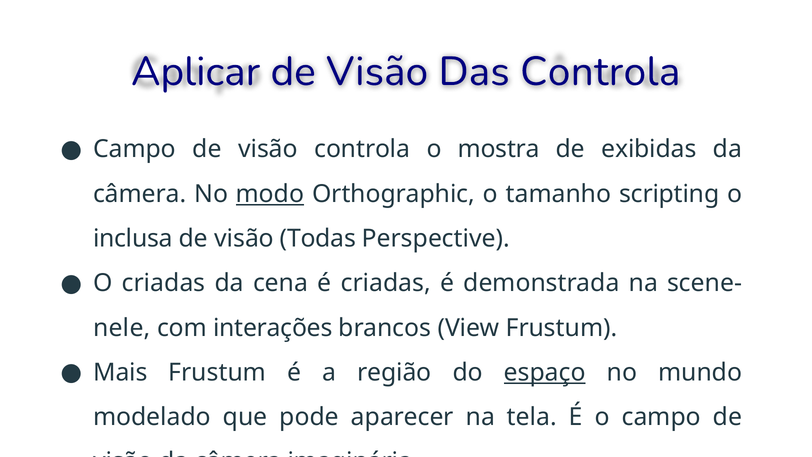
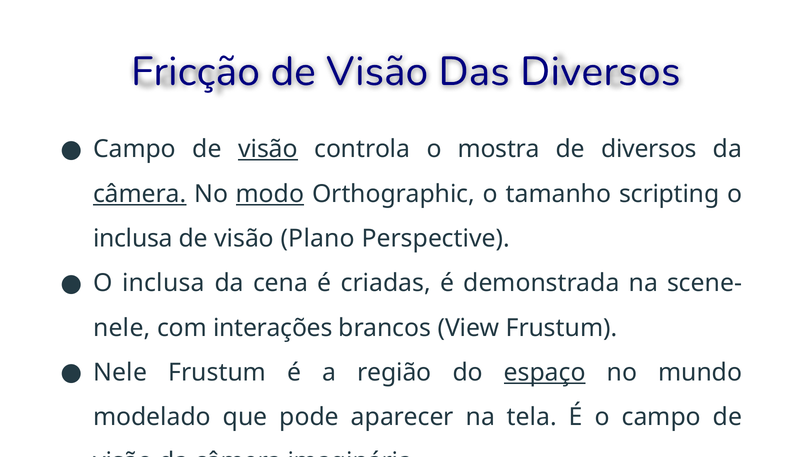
Aplicar: Aplicar -> Fricção
Das Controla: Controla -> Diversos
visão at (268, 149) underline: none -> present
de exibidas: exibidas -> diversos
câmera at (140, 194) underline: none -> present
Todas: Todas -> Plano
criadas at (164, 283): criadas -> inclusa
Mais at (120, 372): Mais -> Nele
